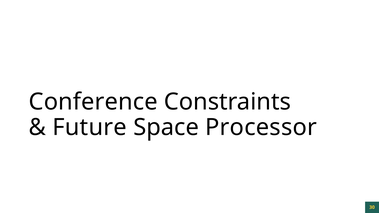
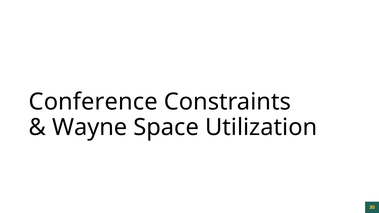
Future: Future -> Wayne
Processor: Processor -> Utilization
